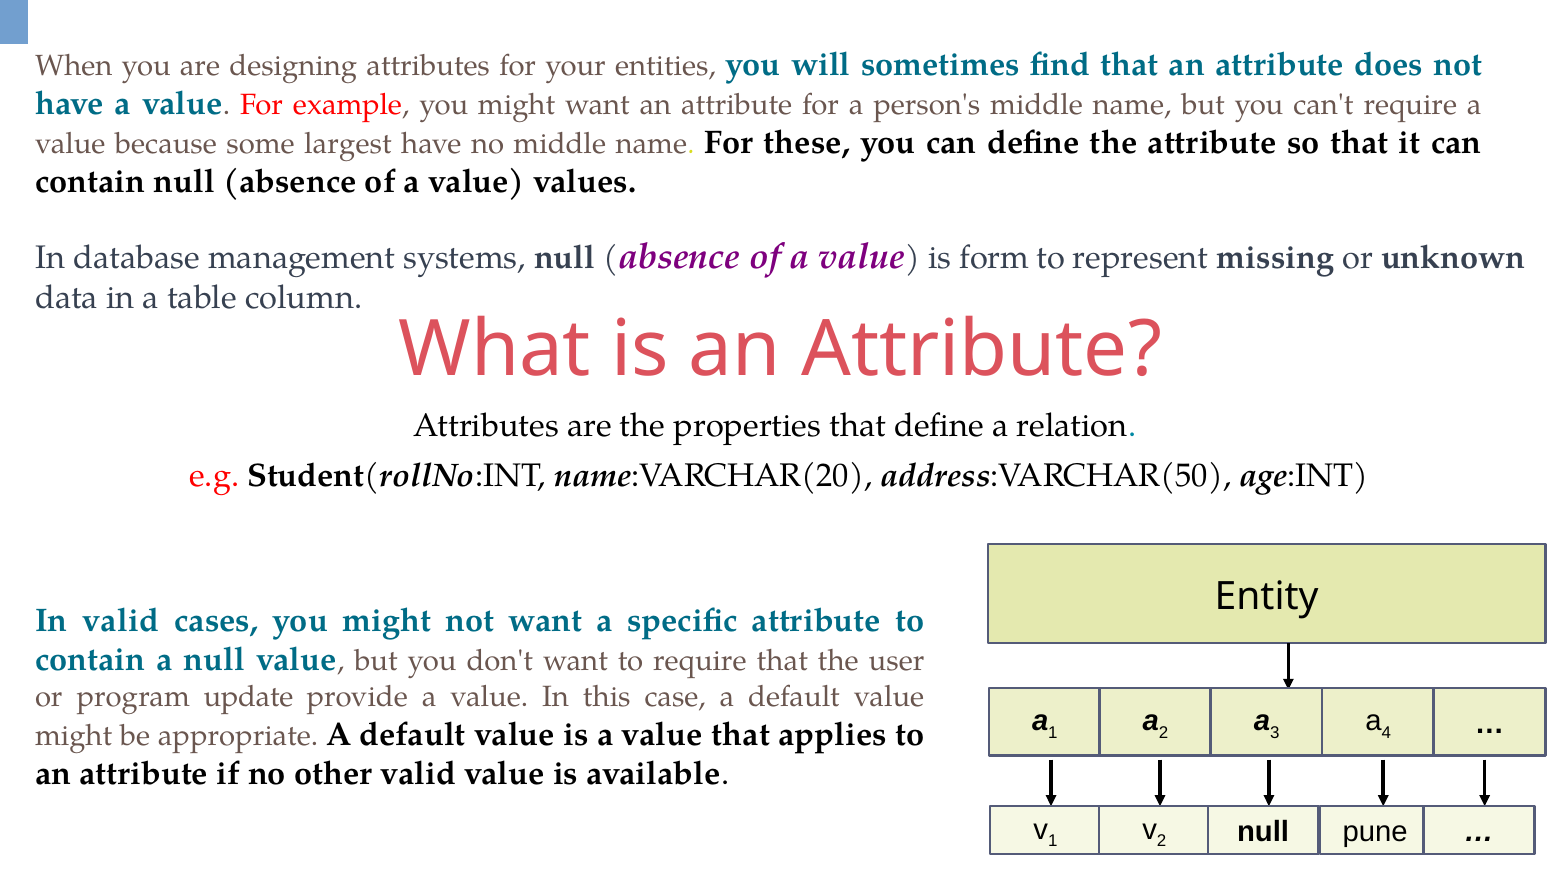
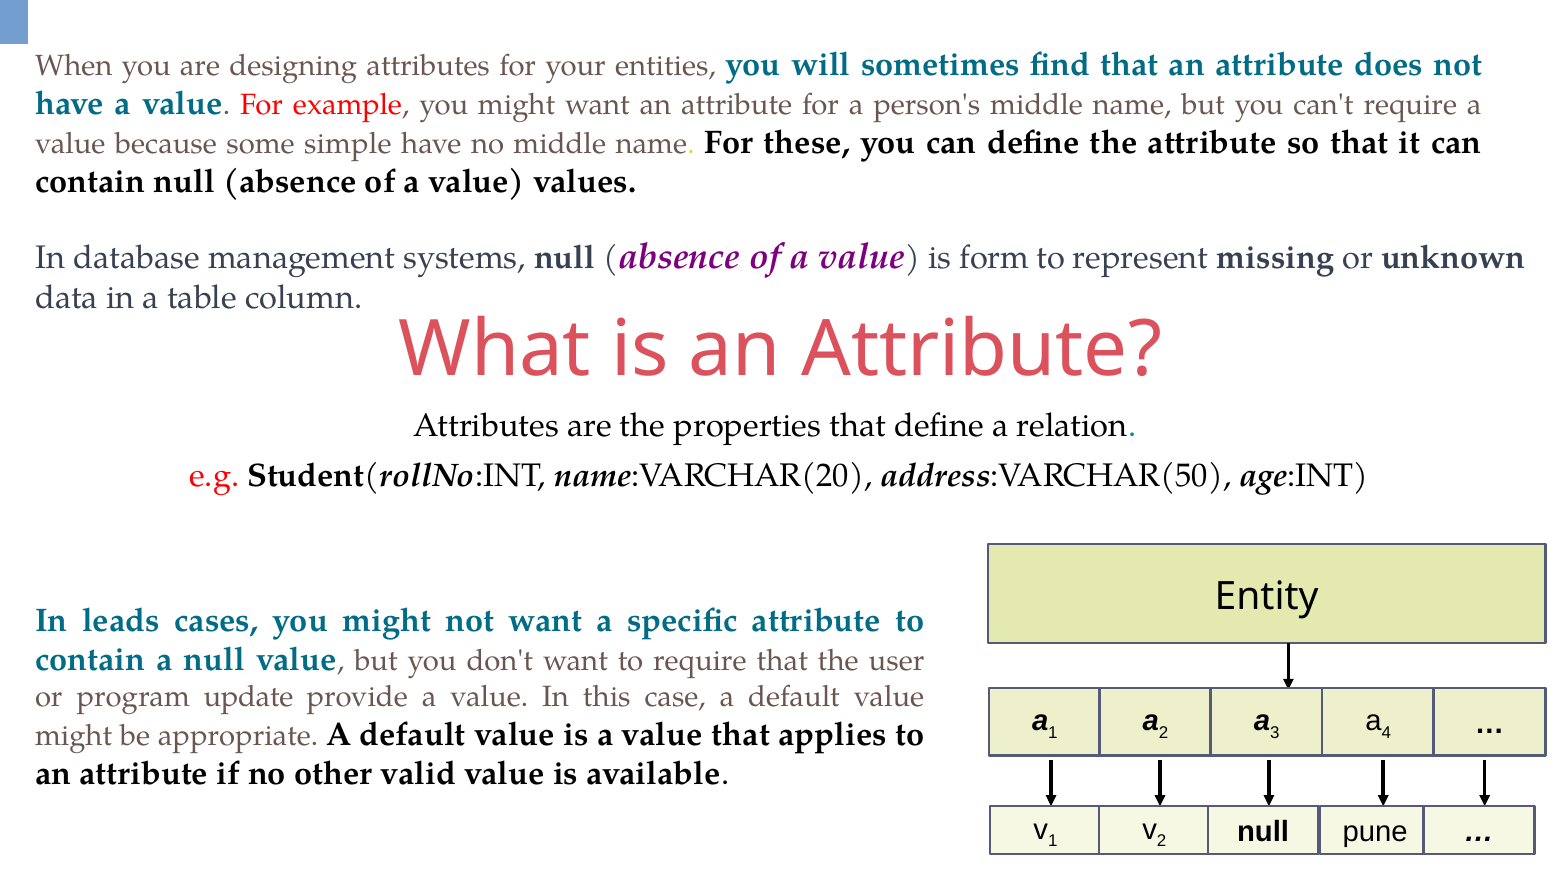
largest: largest -> simple
In valid: valid -> leads
